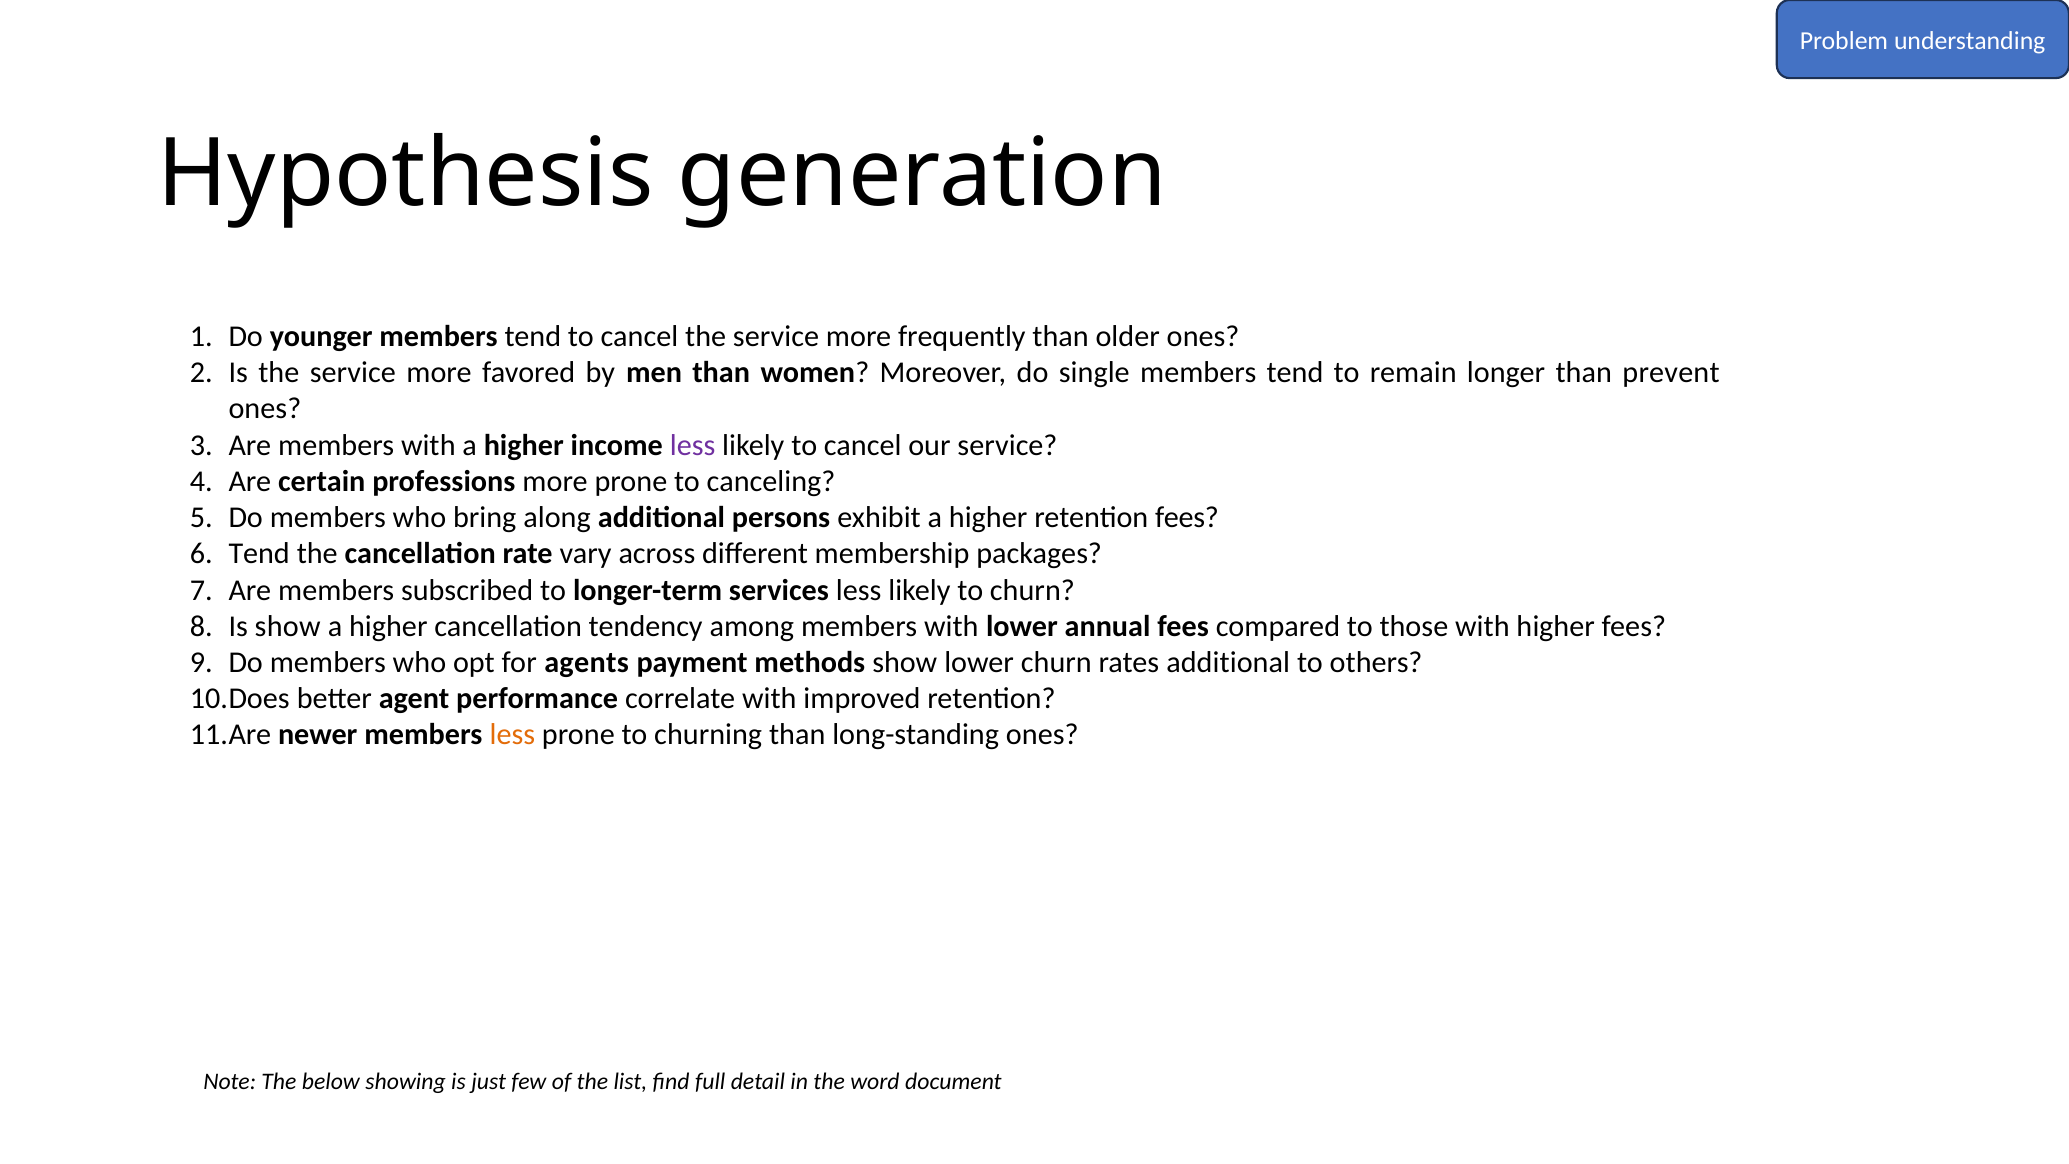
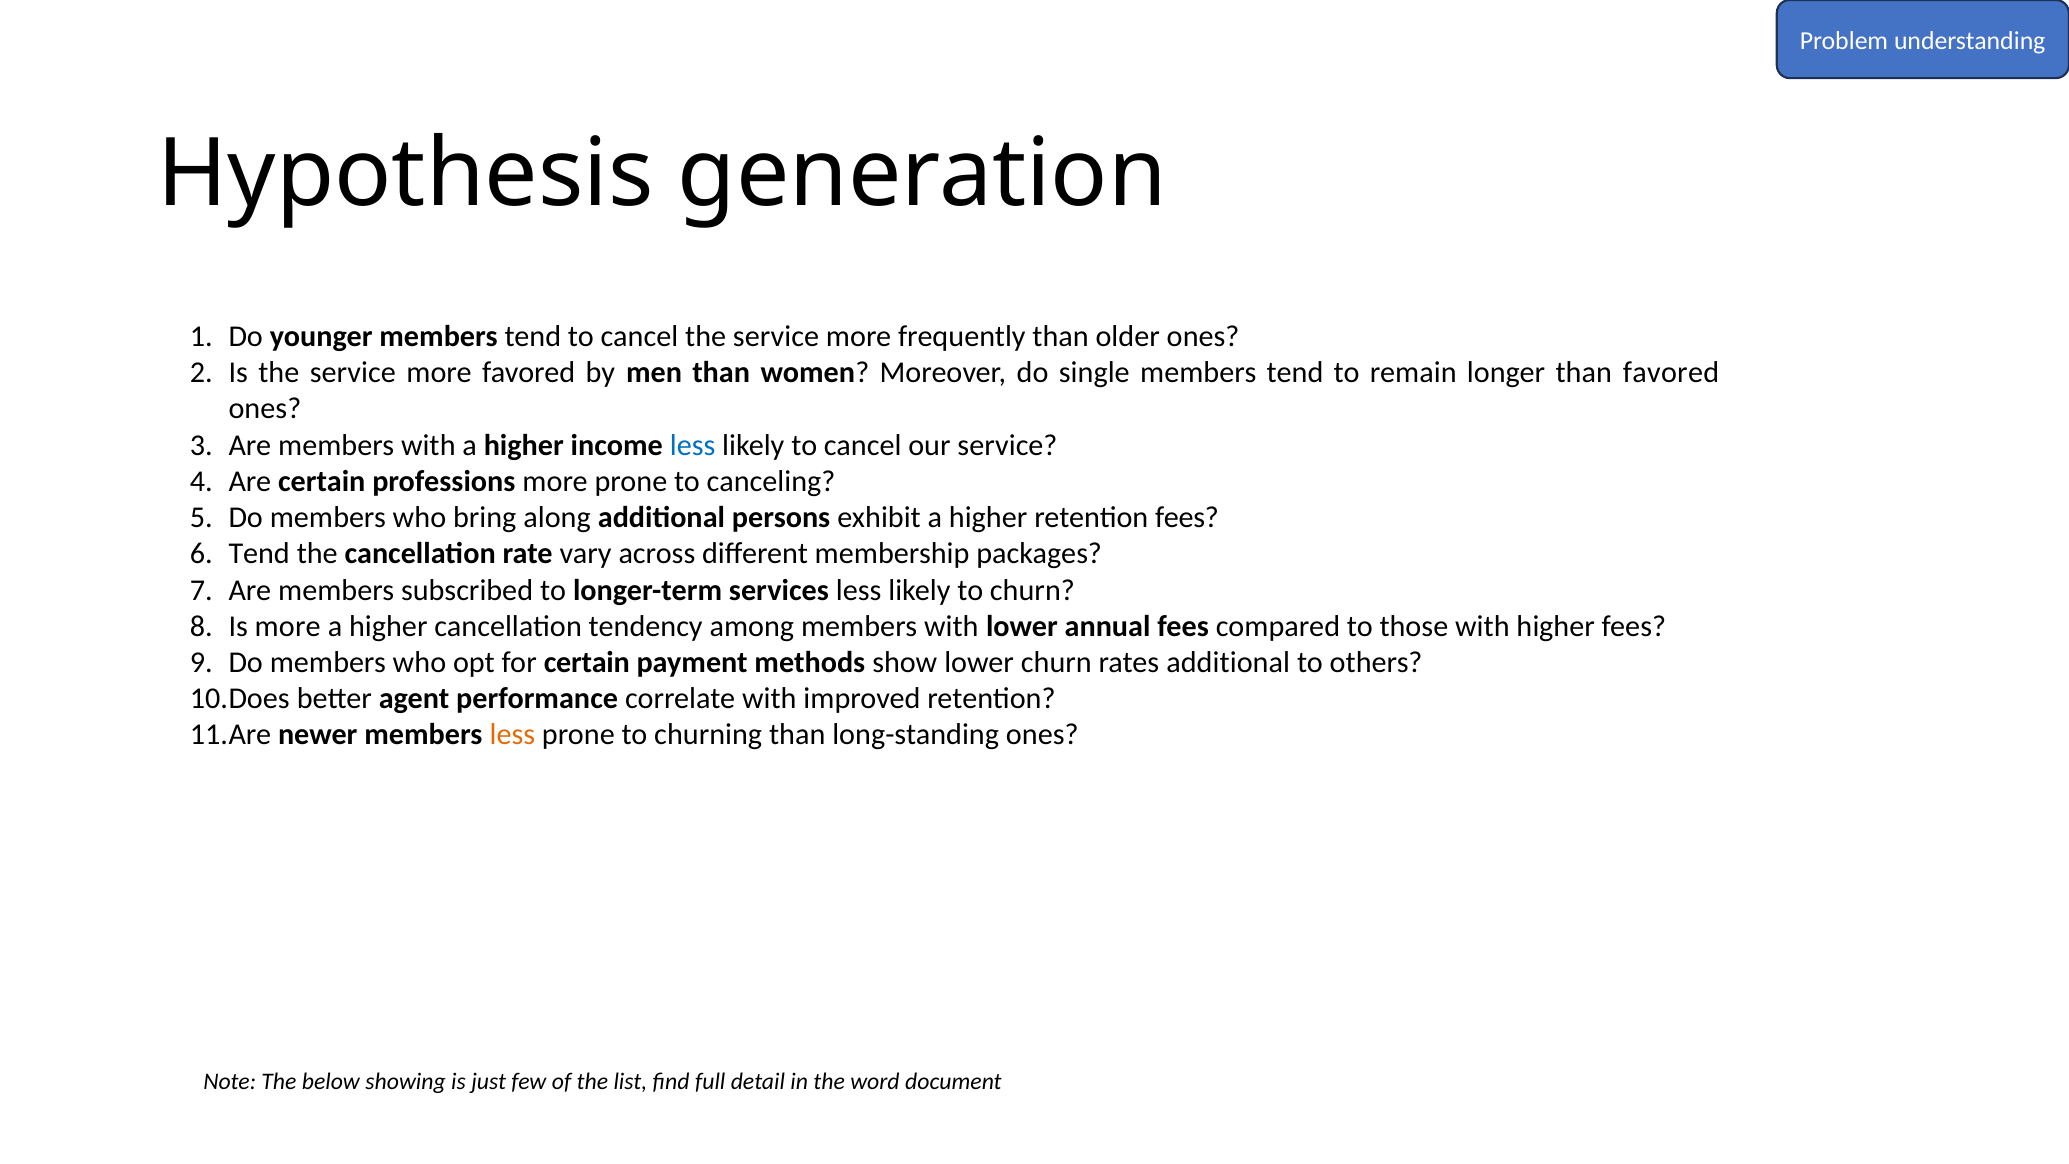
than prevent: prevent -> favored
less at (693, 445) colour: purple -> blue
Is show: show -> more
for agents: agents -> certain
